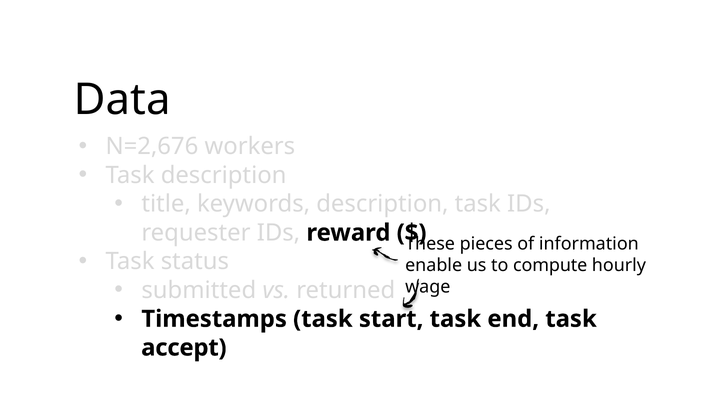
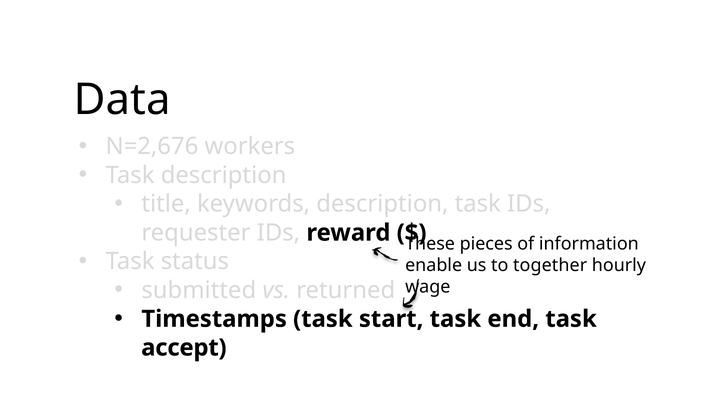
compute: compute -> together
